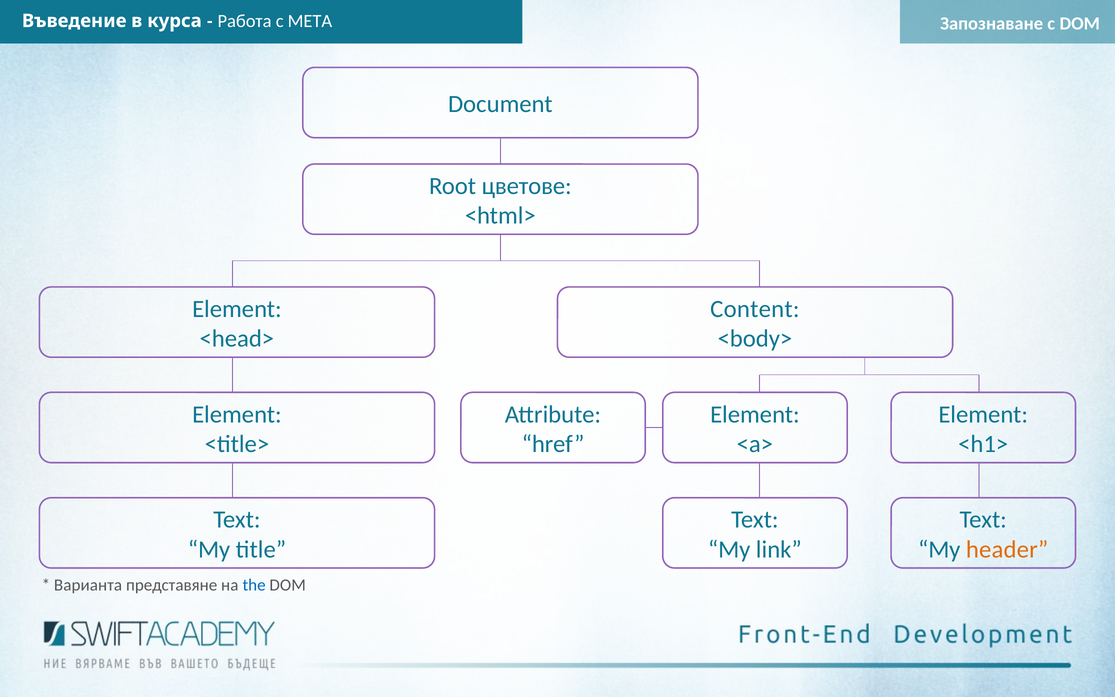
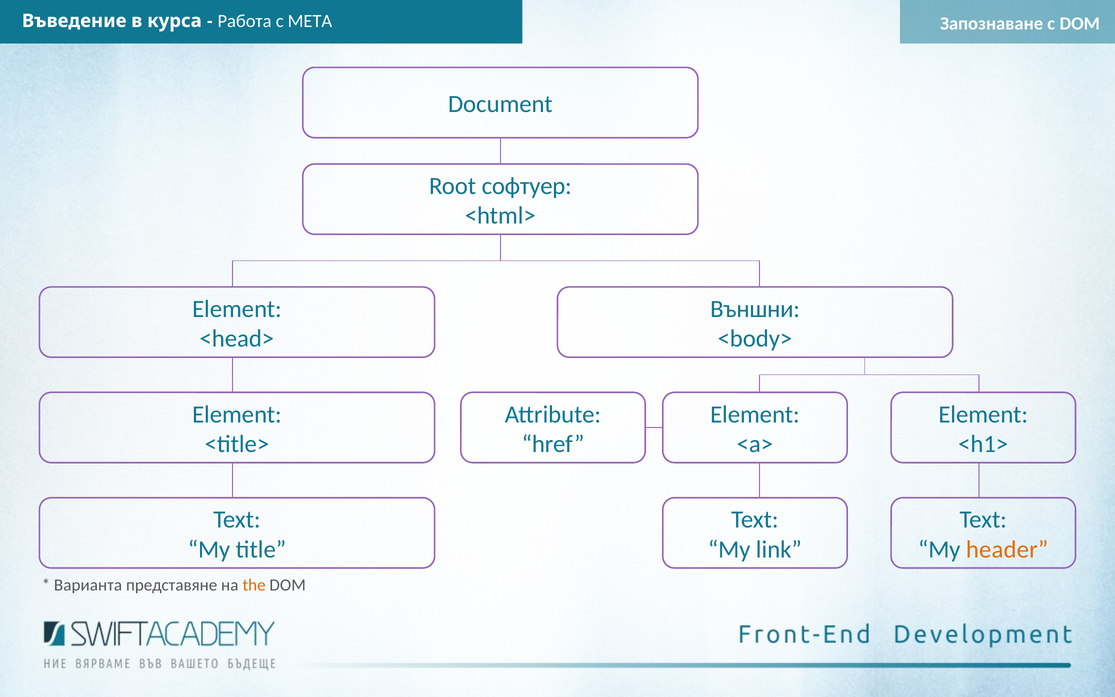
цветове: цветове -> софтуер
Content: Content -> Външни
the colour: blue -> orange
